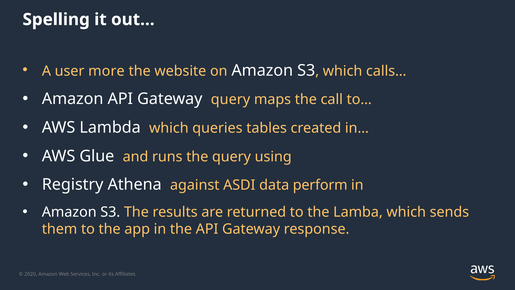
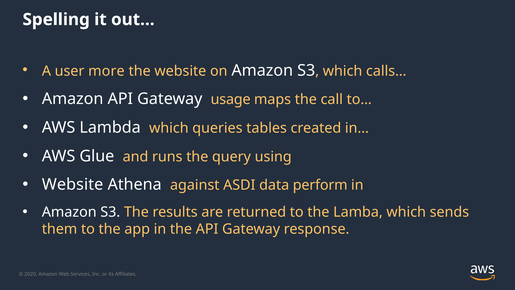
Gateway query: query -> usage
Registry at (73, 184): Registry -> Website
